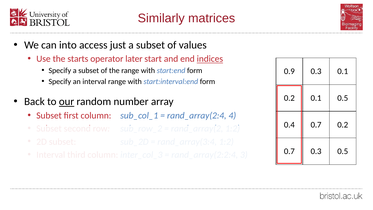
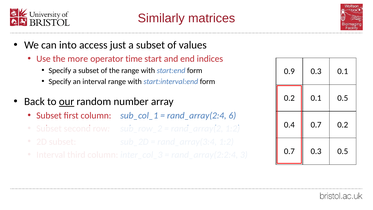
starts: starts -> more
later: later -> time
indices underline: present -> none
4: 4 -> 6
